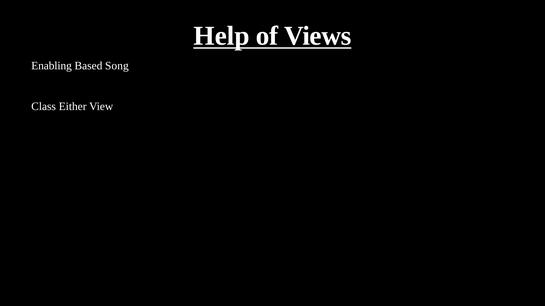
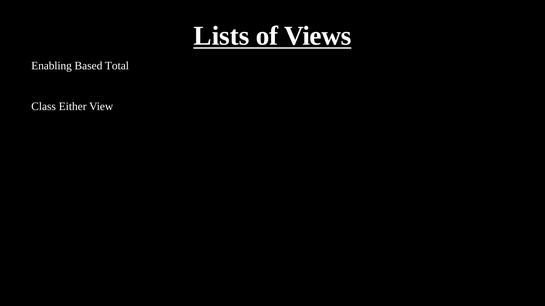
Help: Help -> Lists
Song: Song -> Total
